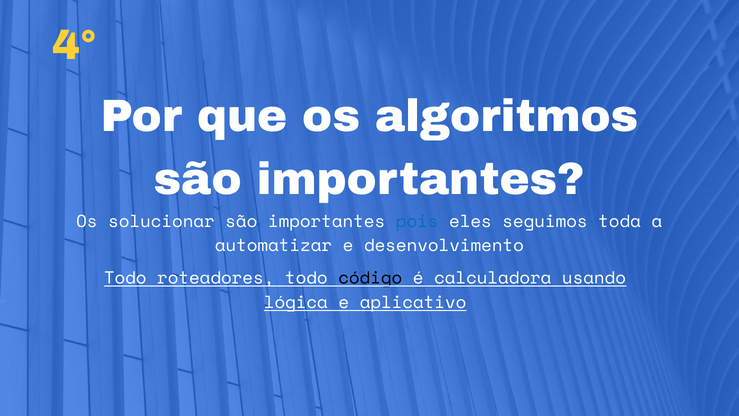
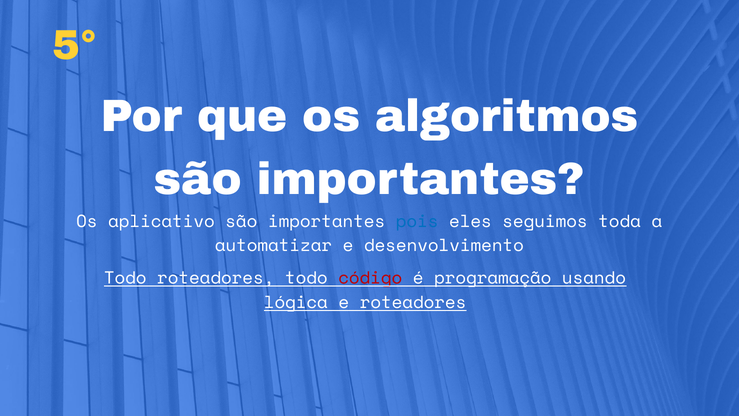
4°: 4° -> 5°
solucionar: solucionar -> aplicativo
código colour: black -> red
calculadora: calculadora -> programação
e aplicativo: aplicativo -> roteadores
